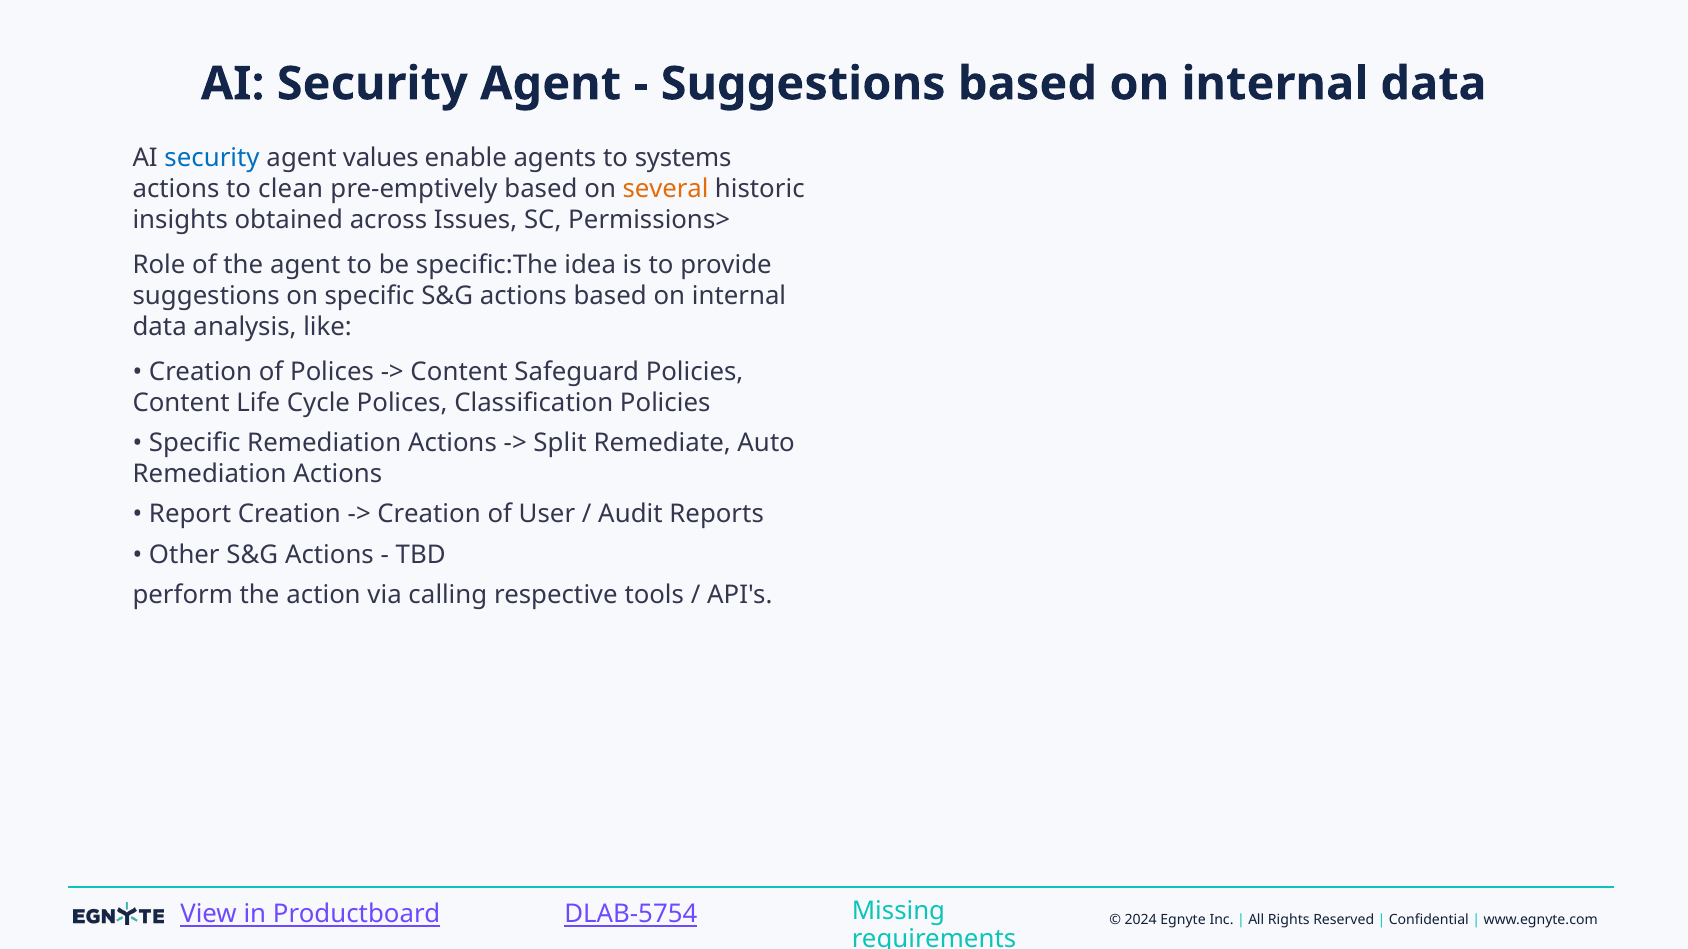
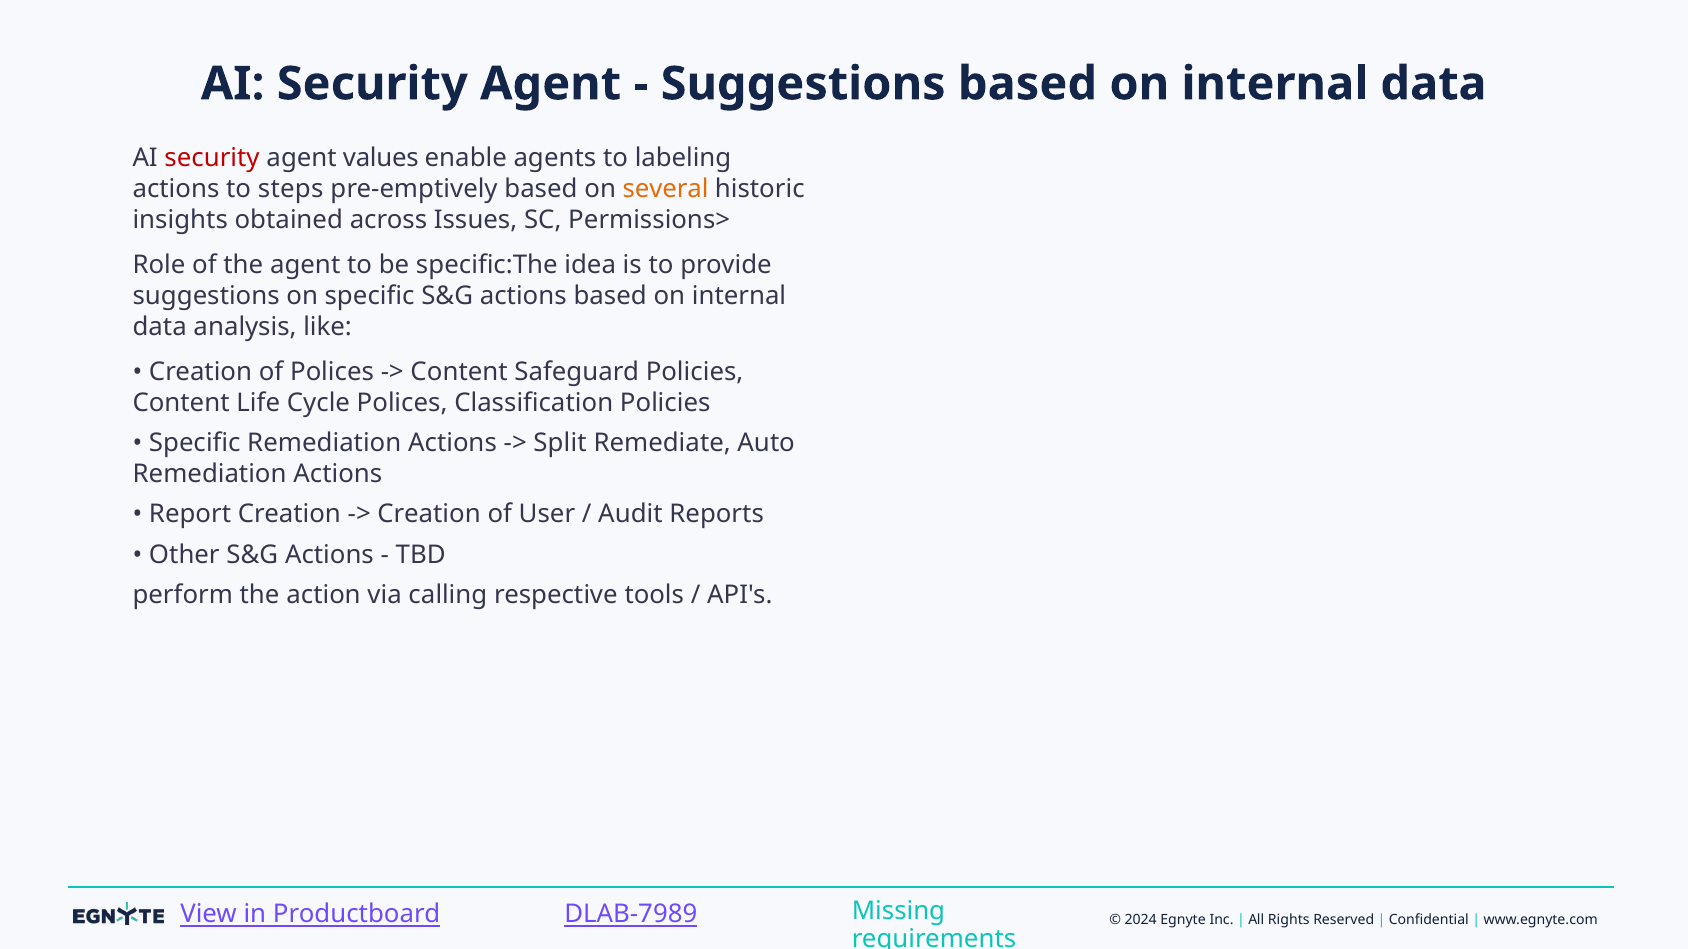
security at (212, 158) colour: blue -> red
systems: systems -> labeling
clean: clean -> steps
DLAB-5754: DLAB-5754 -> DLAB-7989
